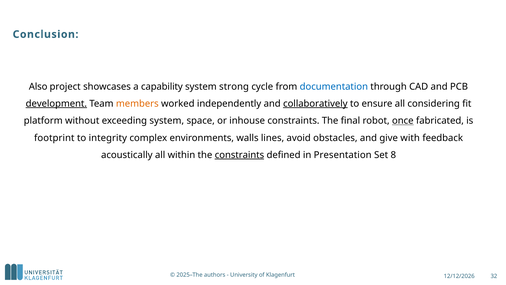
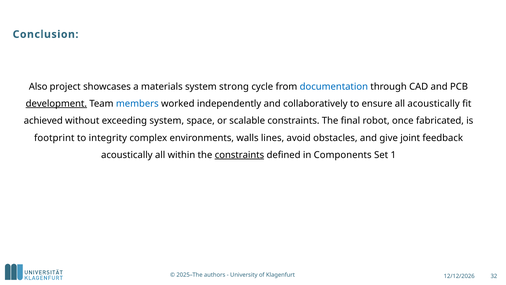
capability: capability -> materials
members colour: orange -> blue
collaboratively underline: present -> none
all considering: considering -> acoustically
platform: platform -> achieved
inhouse: inhouse -> scalable
once underline: present -> none
with: with -> joint
Presentation: Presentation -> Components
8: 8 -> 1
